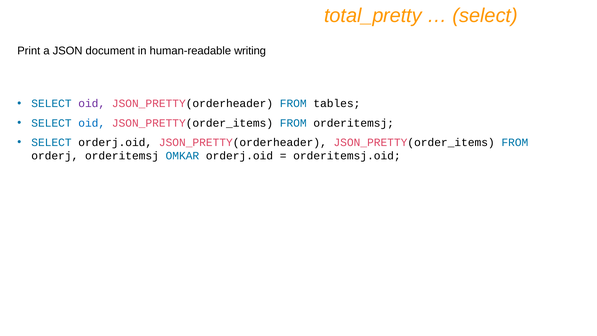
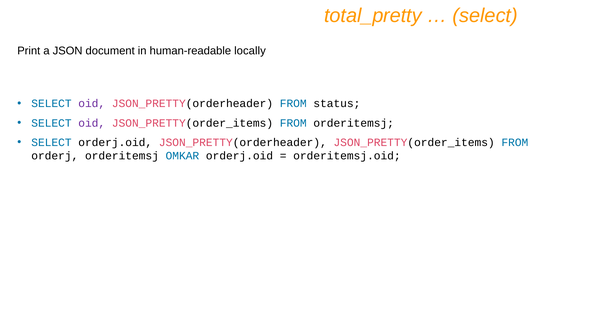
writing: writing -> locally
tables: tables -> status
oid at (92, 123) colour: blue -> purple
